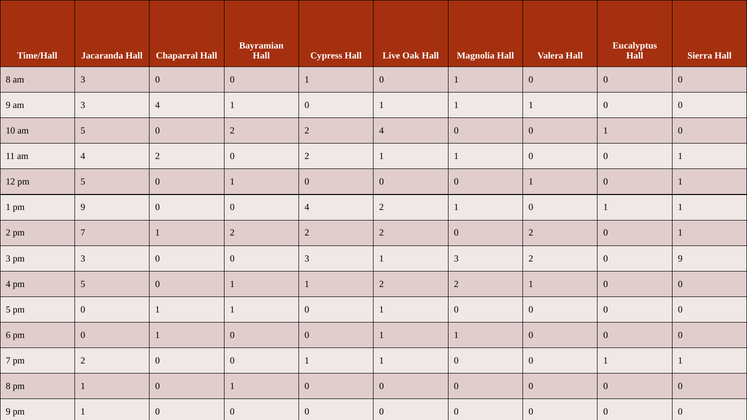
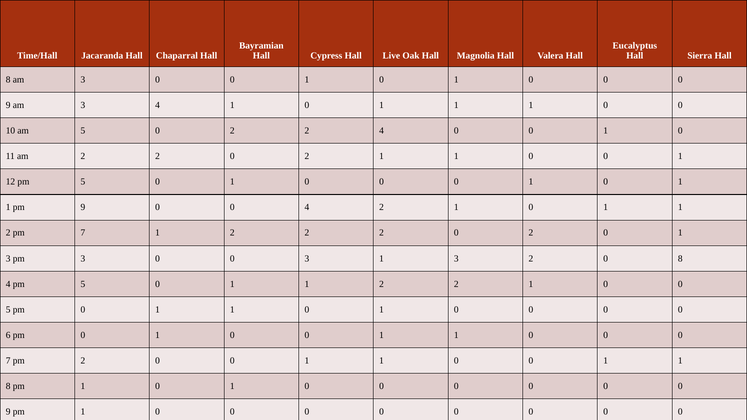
am 4: 4 -> 2
2 0 9: 9 -> 8
